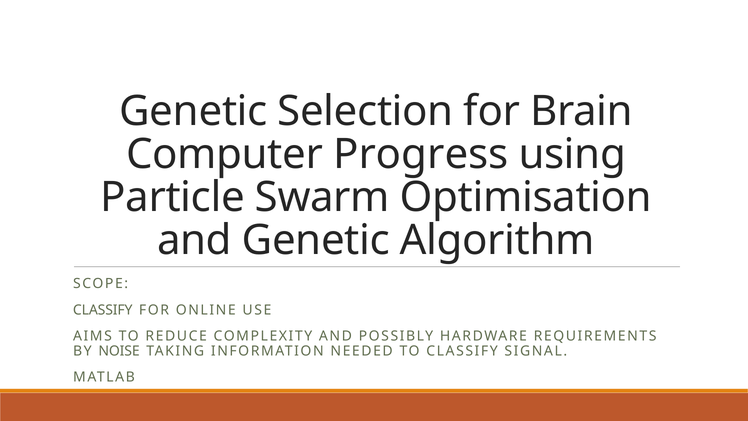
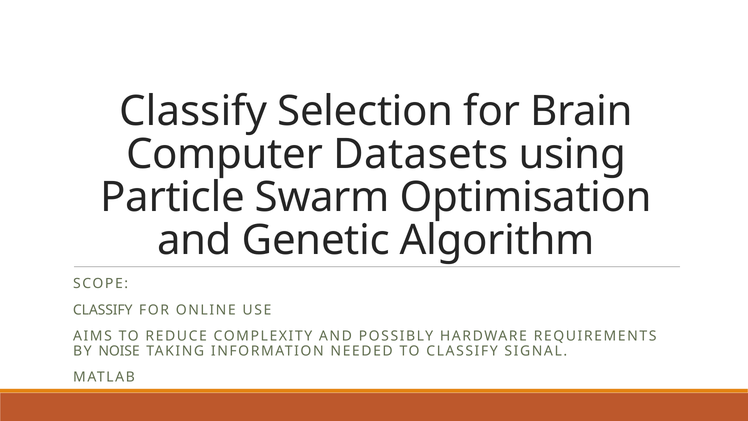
Genetic at (193, 111): Genetic -> Classify
Progress: Progress -> Datasets
